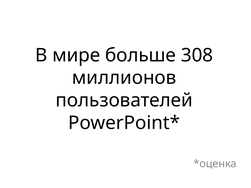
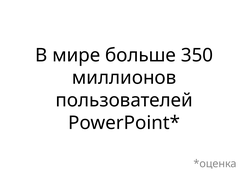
308: 308 -> 350
